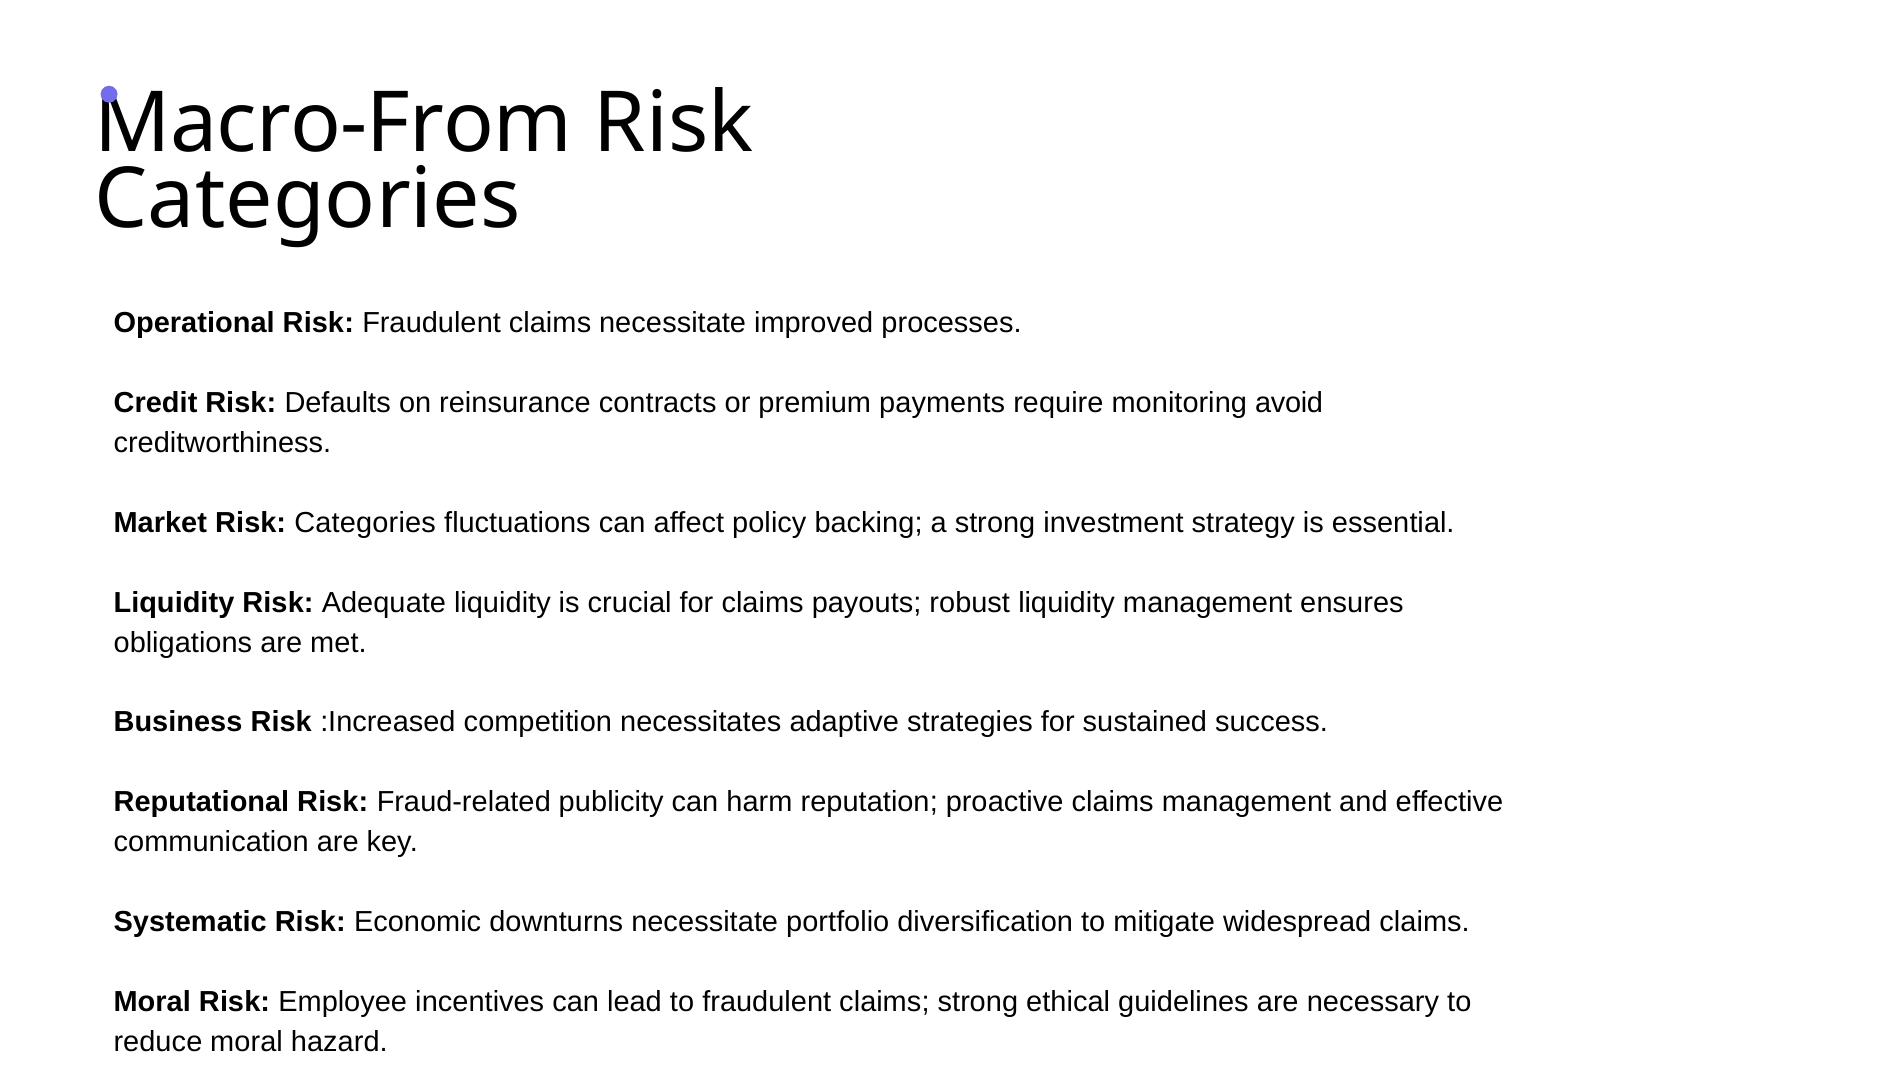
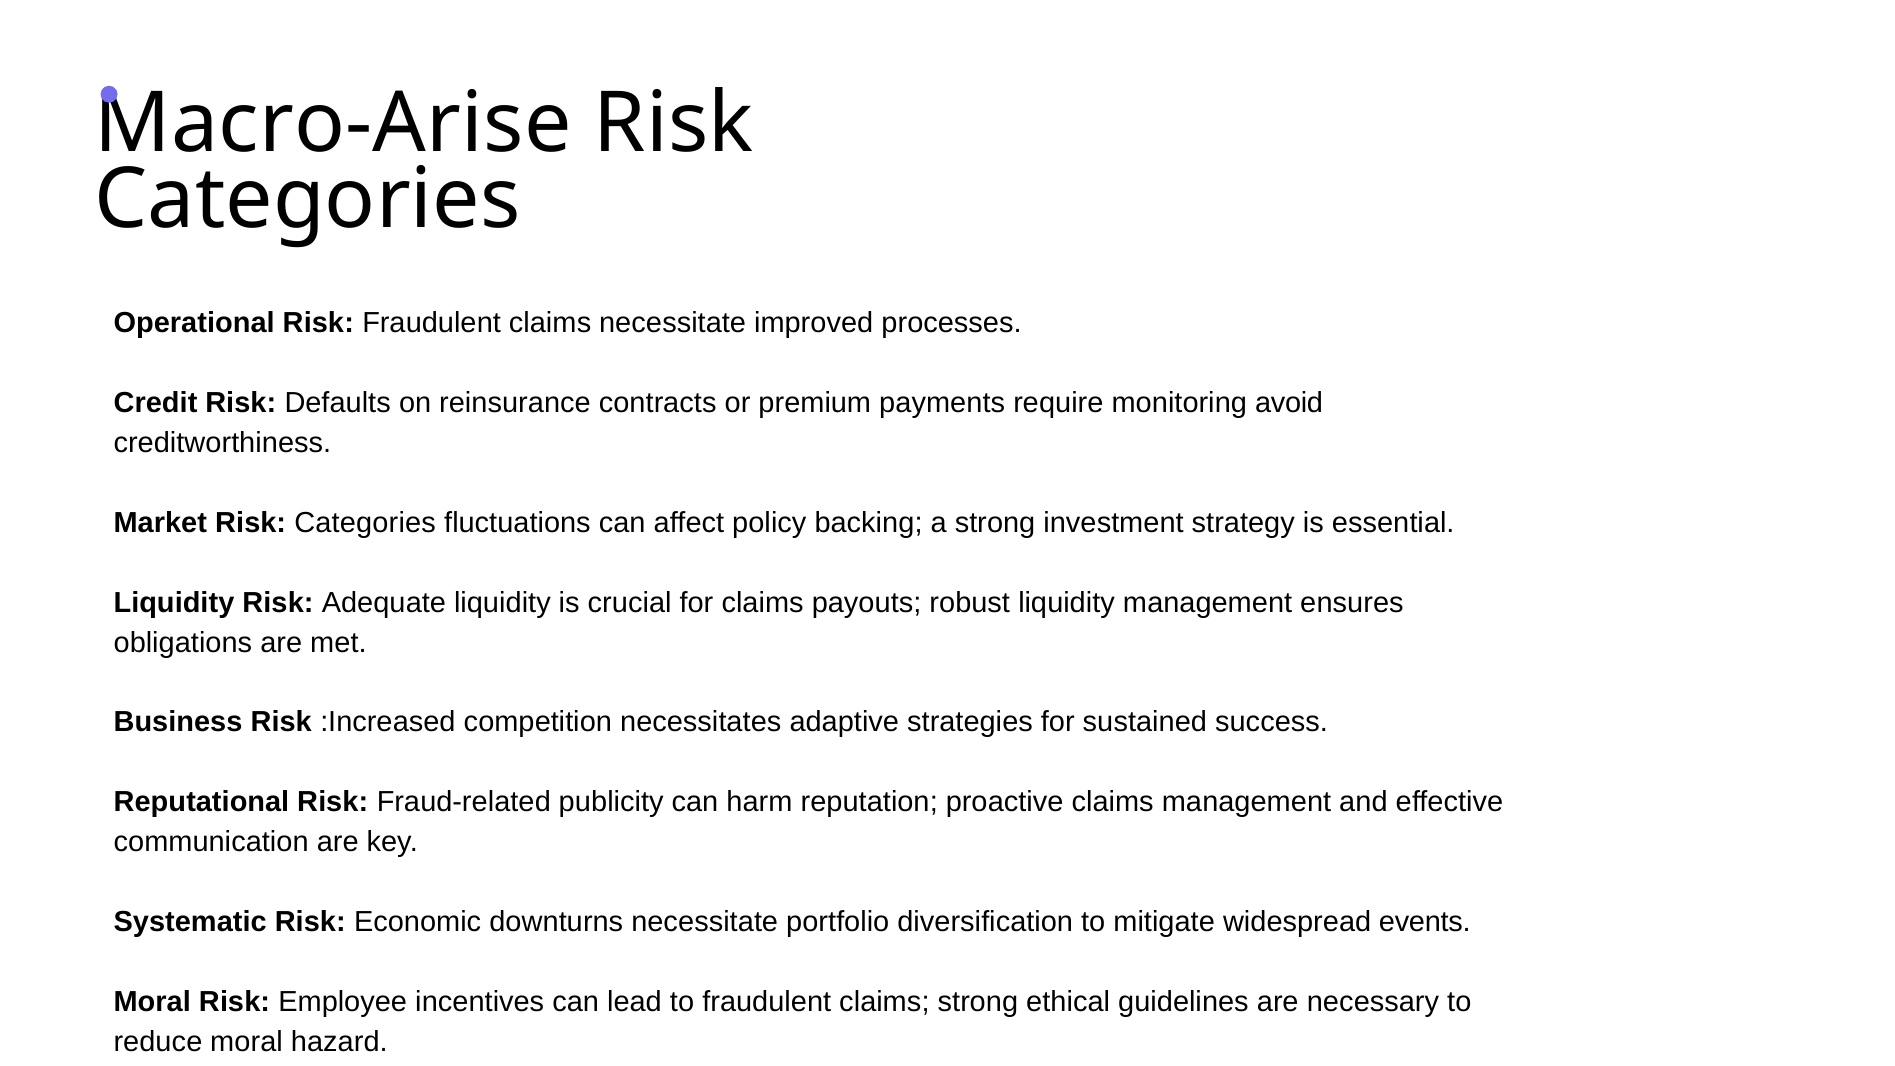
Macro-From: Macro-From -> Macro-Arise
widespread claims: claims -> events
